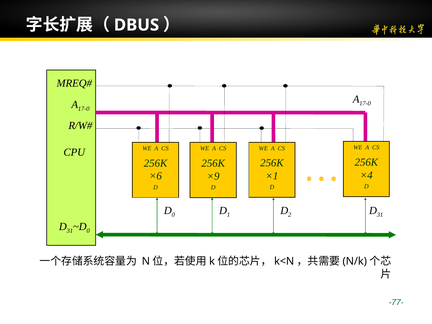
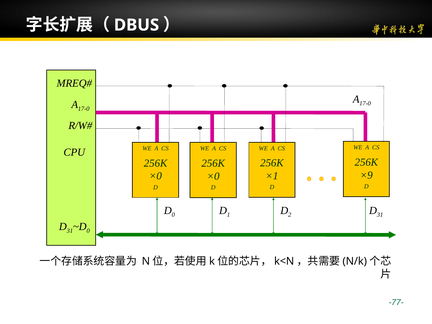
×4: ×4 -> ×9
×6 at (156, 176): ×6 -> ×0
×9 at (213, 176): ×9 -> ×0
